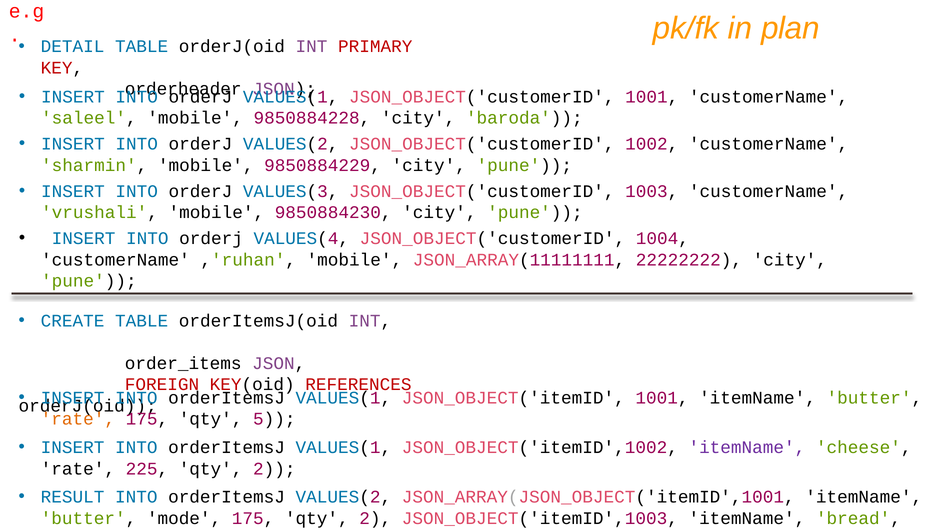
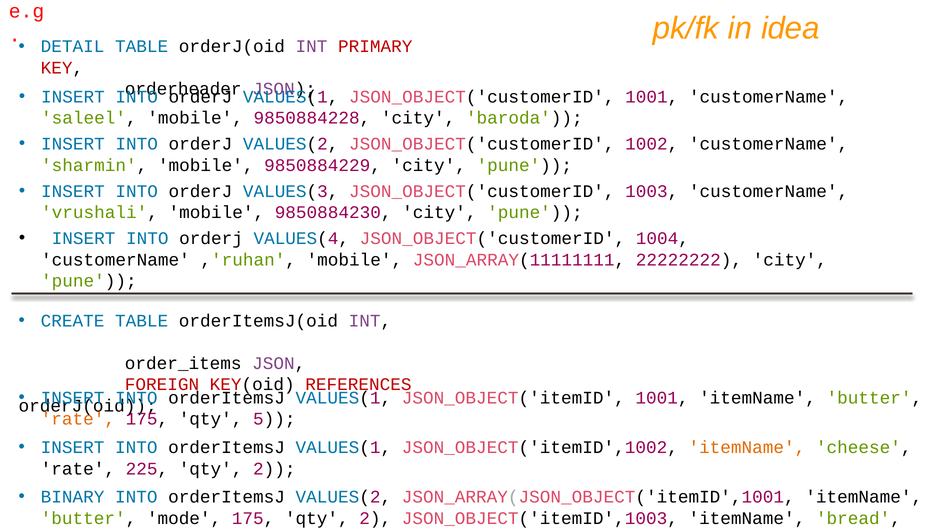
plan: plan -> idea
itemName at (747, 447) colour: purple -> orange
RESULT: RESULT -> BINARY
